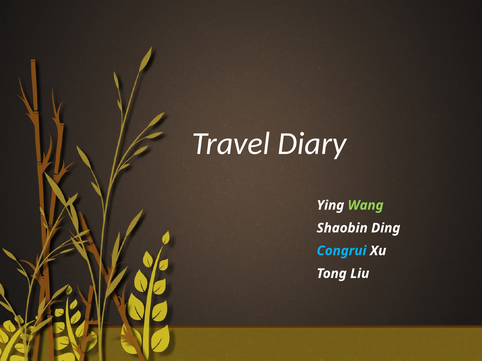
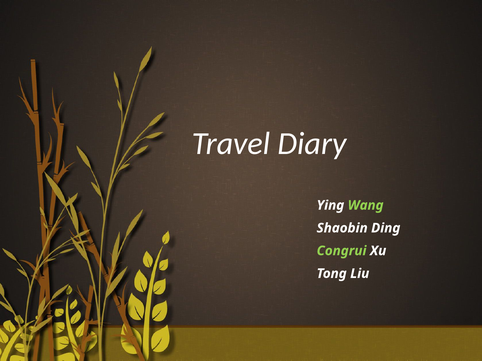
Congrui colour: light blue -> light green
